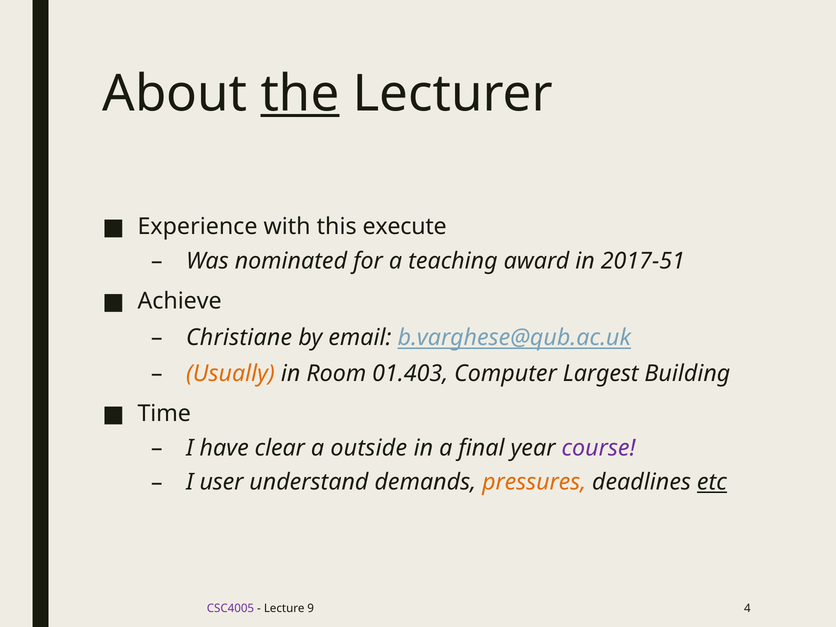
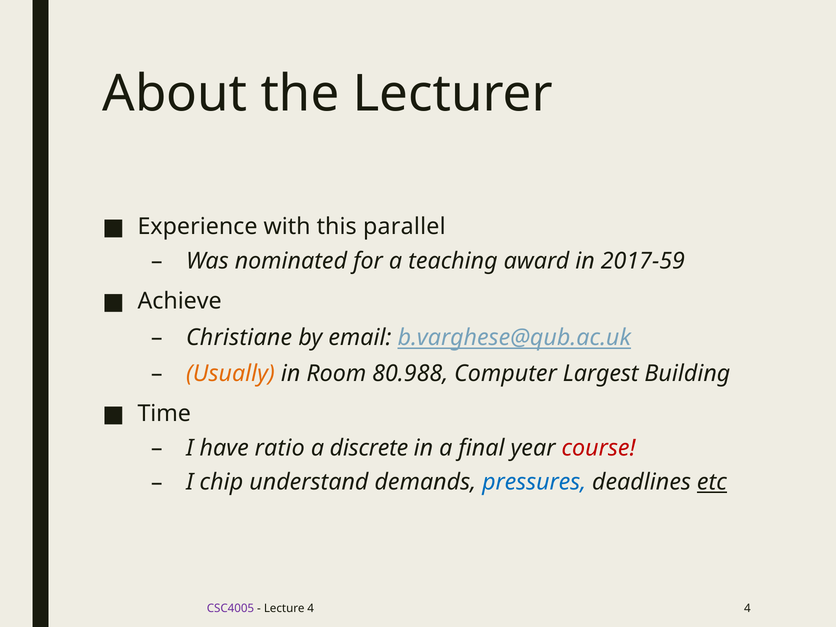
the underline: present -> none
execute: execute -> parallel
2017-51: 2017-51 -> 2017-59
01.403: 01.403 -> 80.988
clear: clear -> ratio
outside: outside -> discrete
course colour: purple -> red
user: user -> chip
pressures colour: orange -> blue
Lecture 9: 9 -> 4
